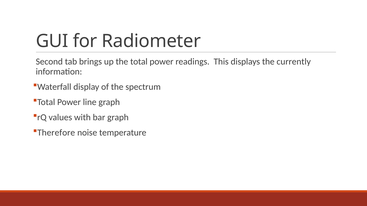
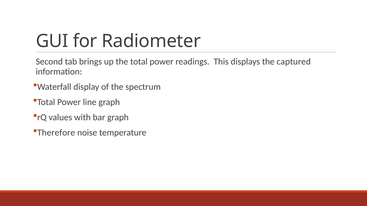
currently: currently -> captured
